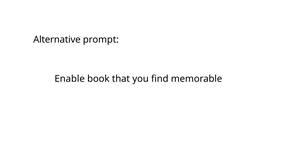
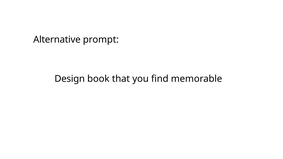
Enable: Enable -> Design
